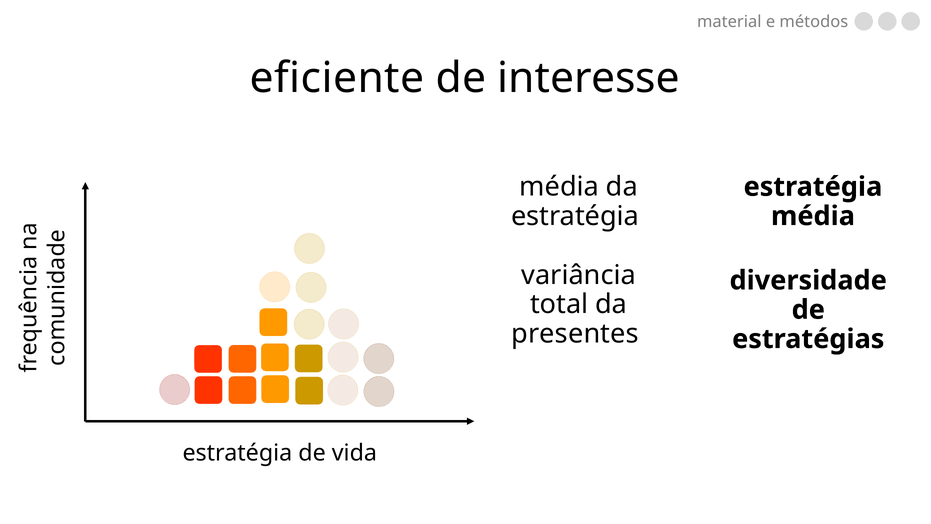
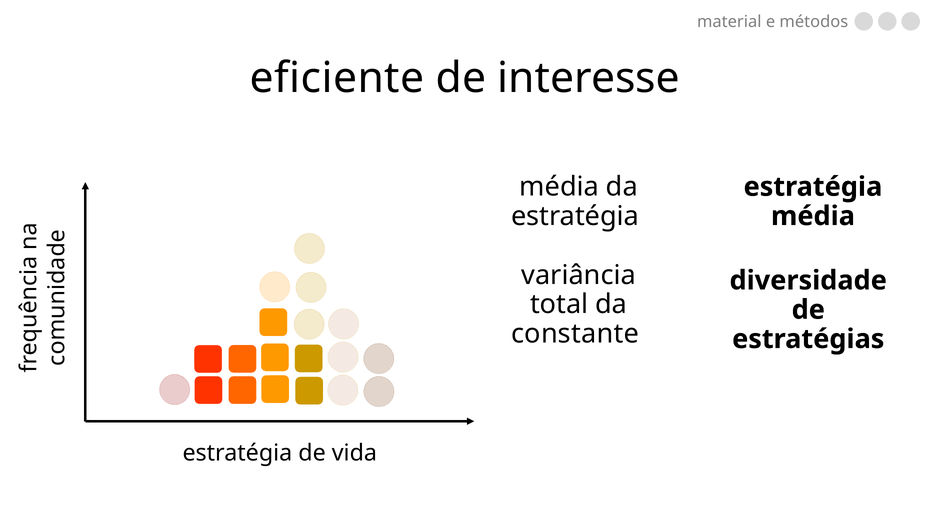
presentes: presentes -> constante
